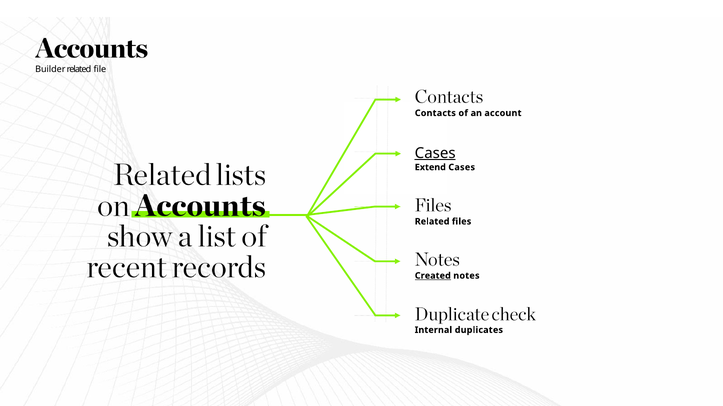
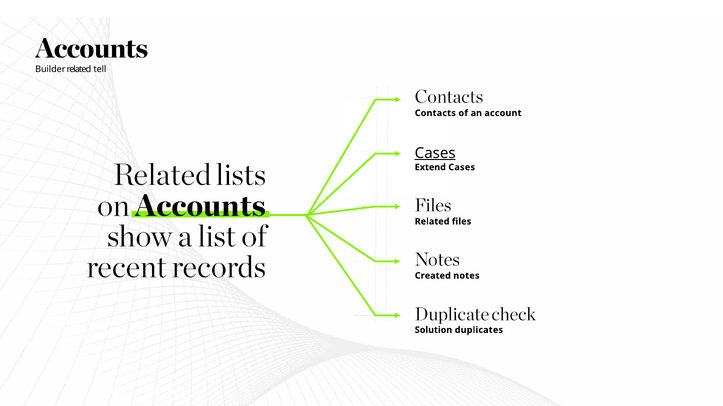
file: file -> tell
Created underline: present -> none
Internal: Internal -> Solution
